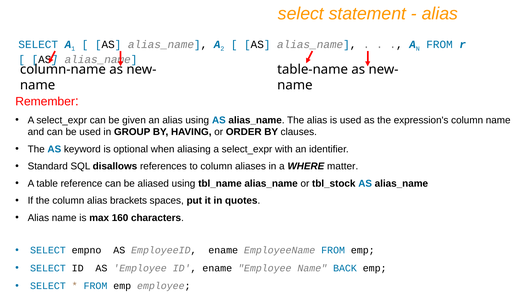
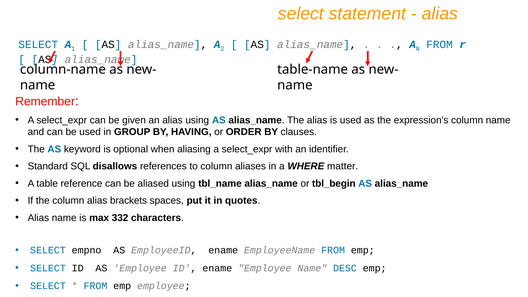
tbl_stock: tbl_stock -> tbl_begin
160: 160 -> 332
BACK: BACK -> DESC
